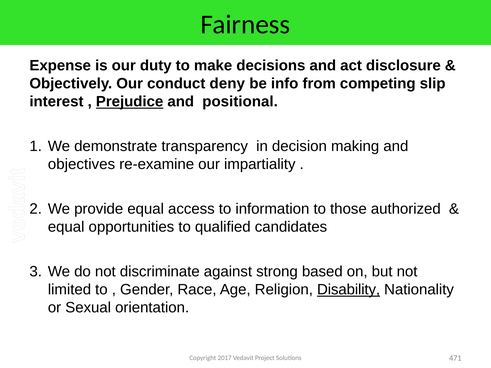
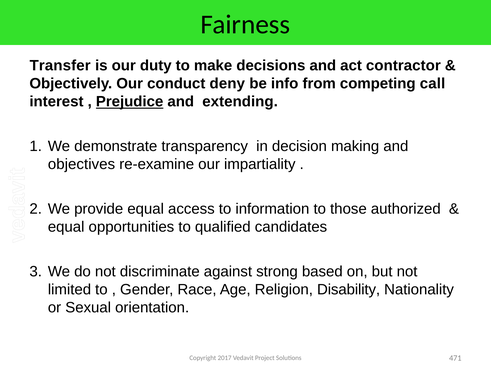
Expense: Expense -> Transfer
disclosure: disclosure -> contractor
slip: slip -> call
positional: positional -> extending
Disability underline: present -> none
